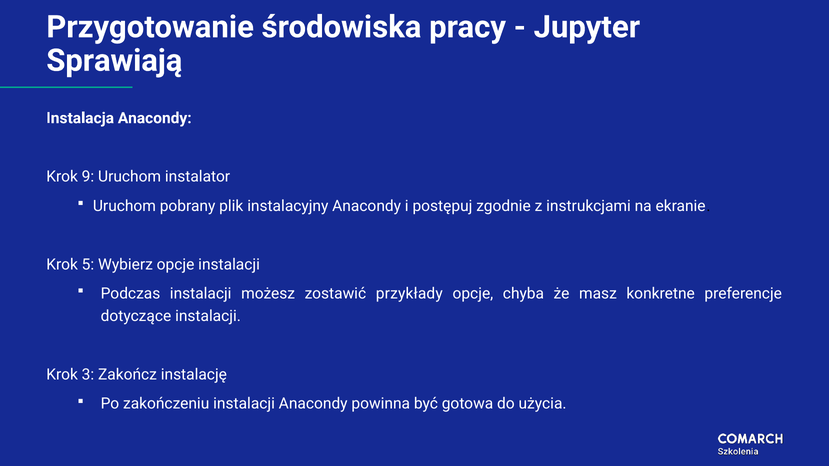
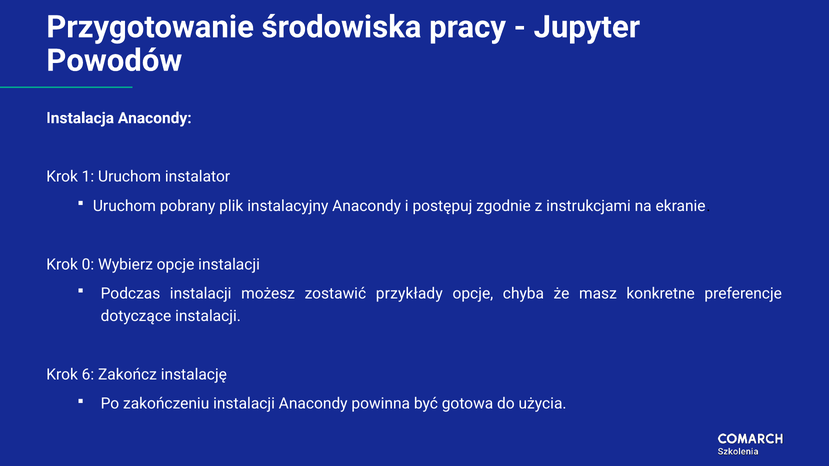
Sprawiają: Sprawiają -> Powodów
9: 9 -> 1
5: 5 -> 0
3: 3 -> 6
